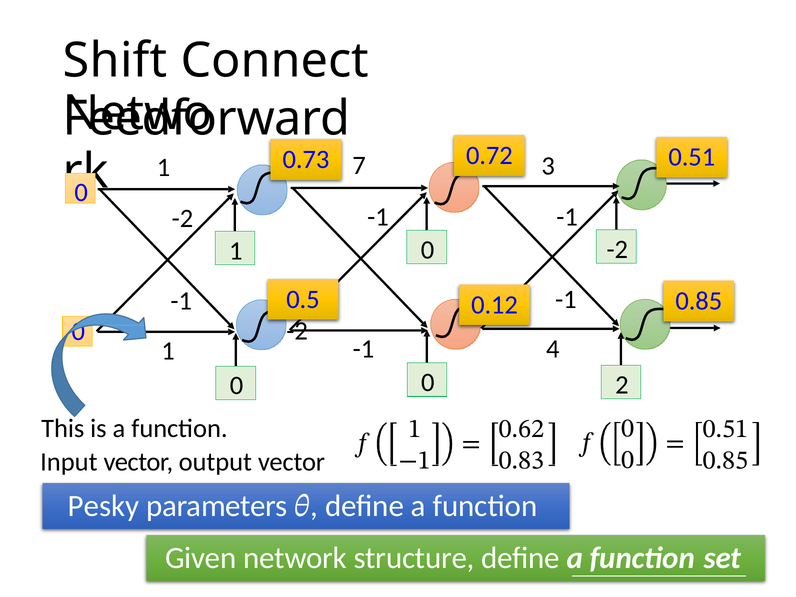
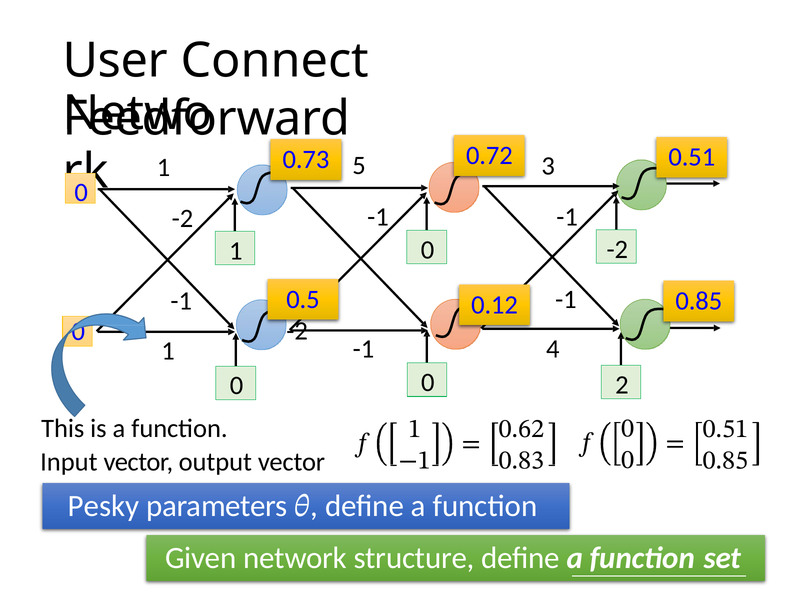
Shift: Shift -> User
7: 7 -> 5
